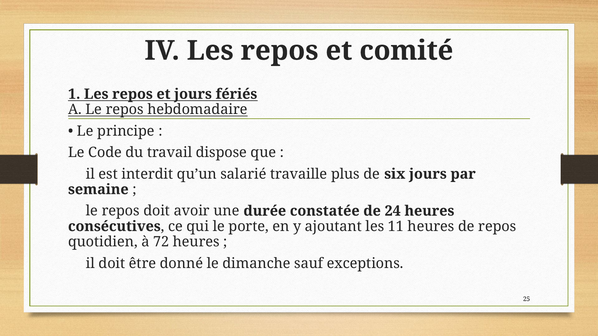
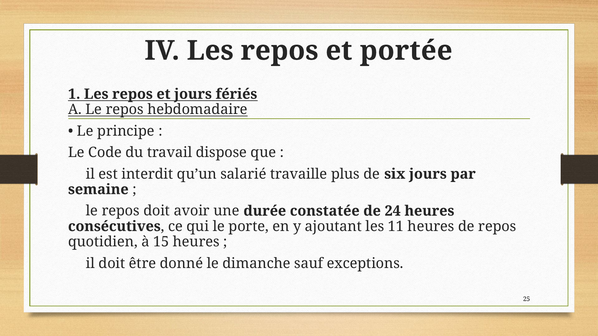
comité: comité -> portée
72: 72 -> 15
